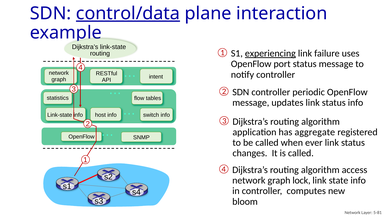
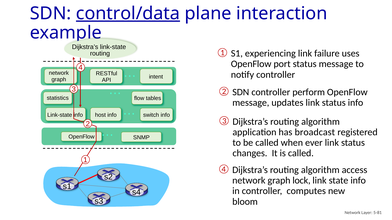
experiencing underline: present -> none
periodic: periodic -> perform
aggregate: aggregate -> broadcast
